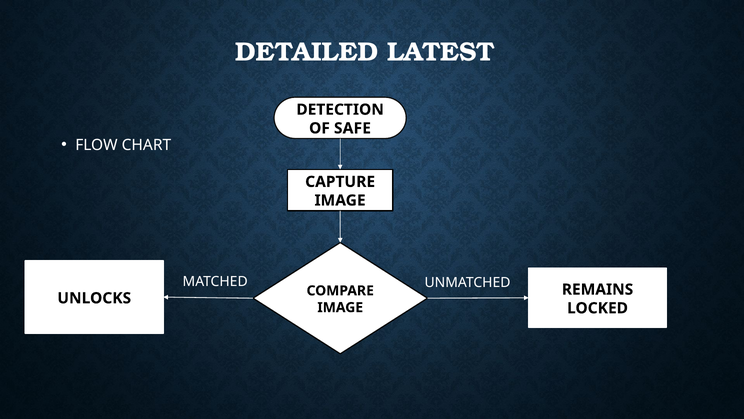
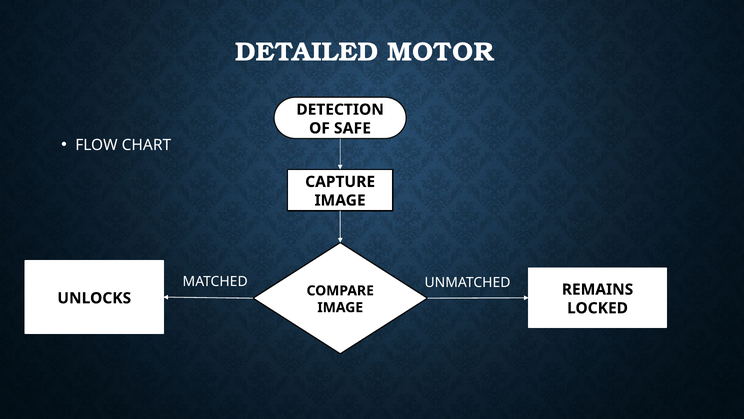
LATEST: LATEST -> MOTOR
